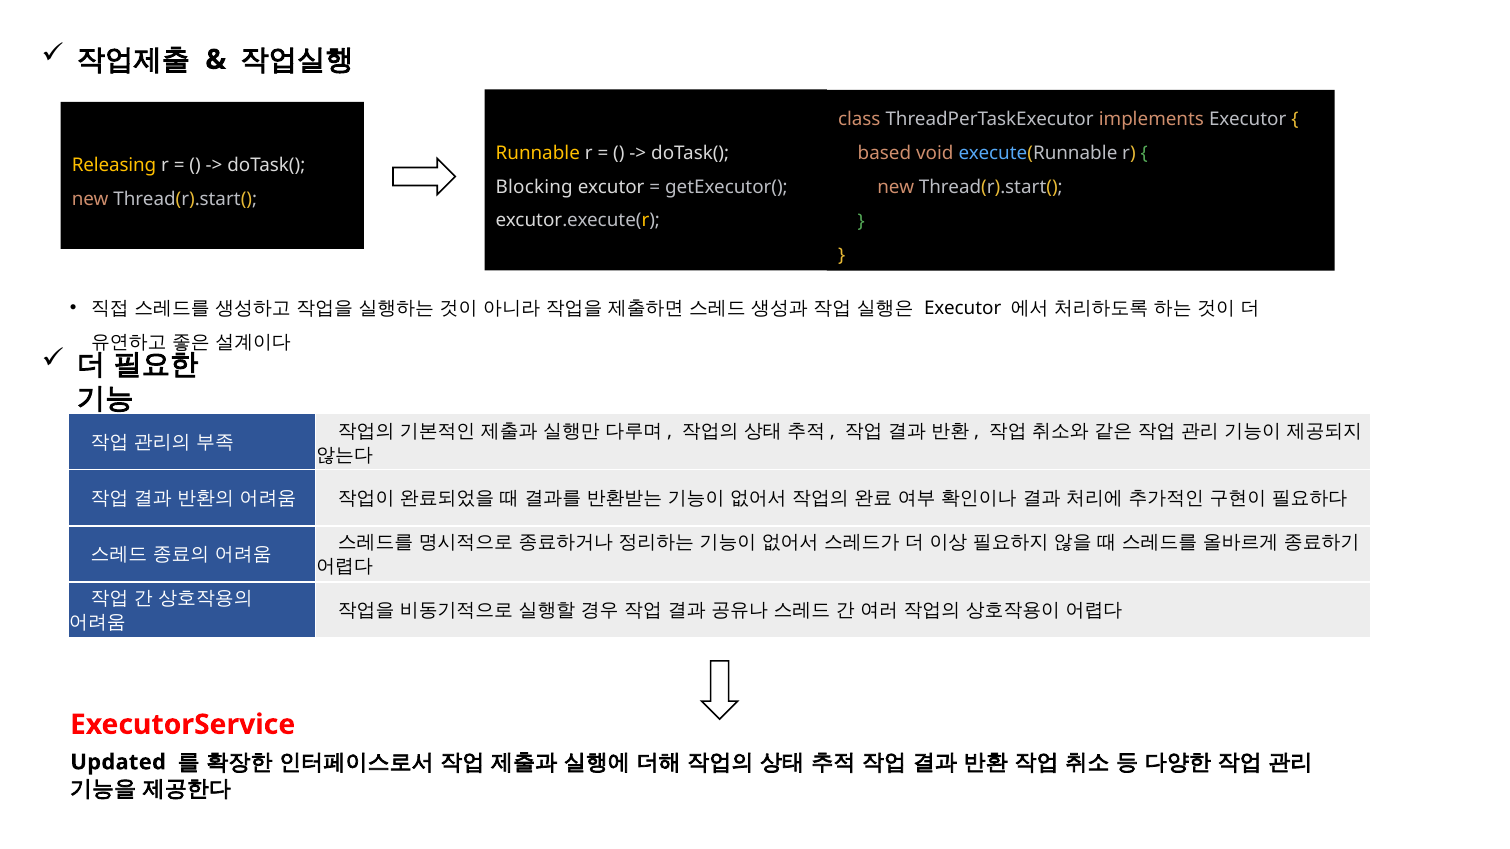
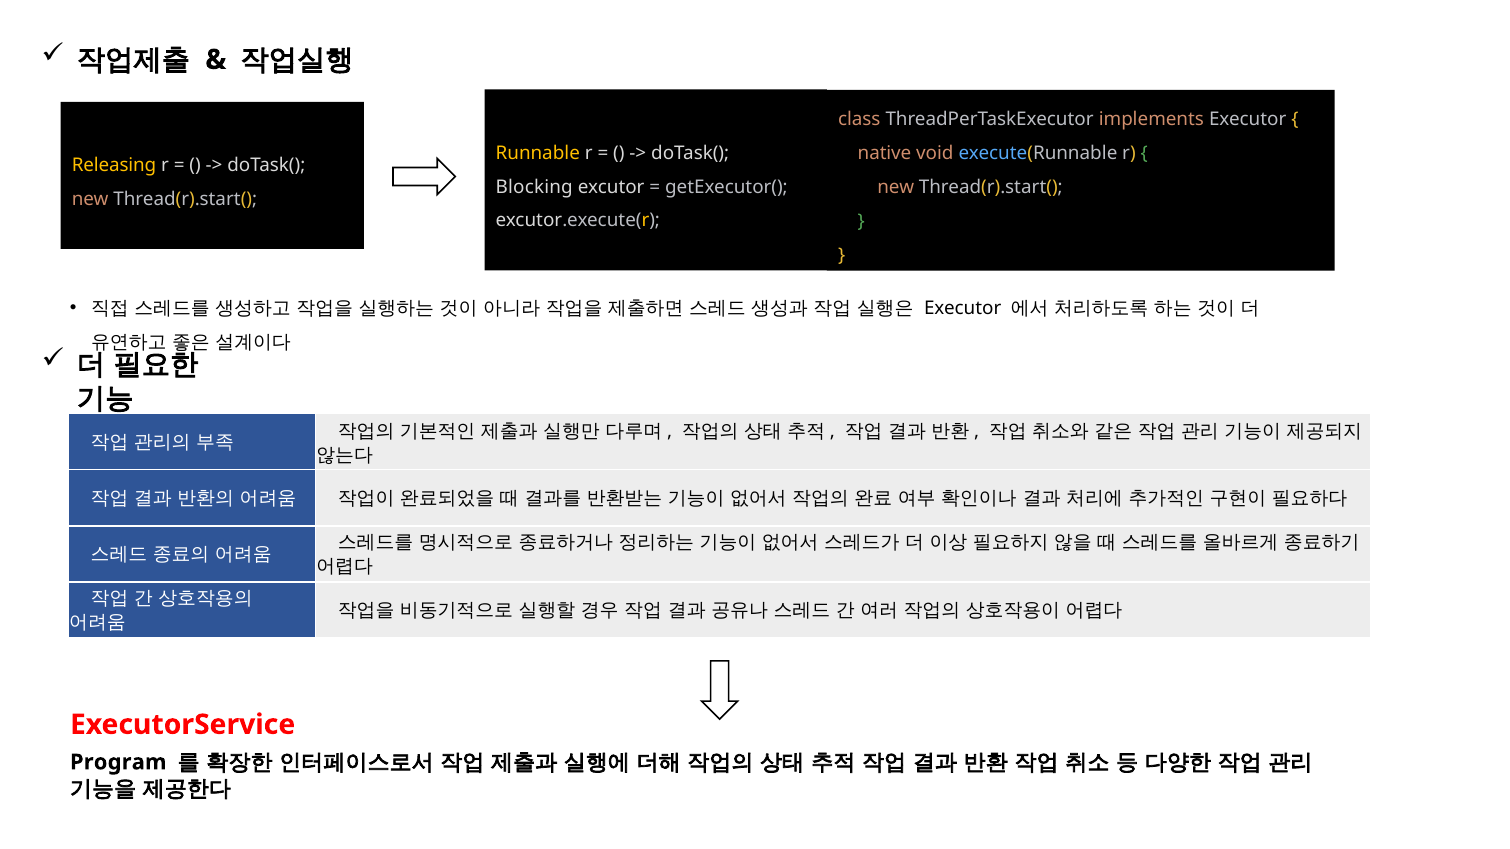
based: based -> native
Updated: Updated -> Program
